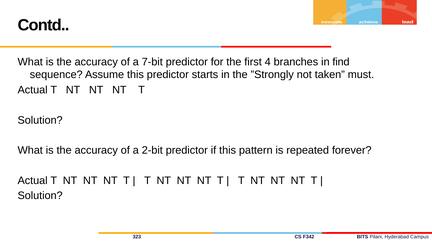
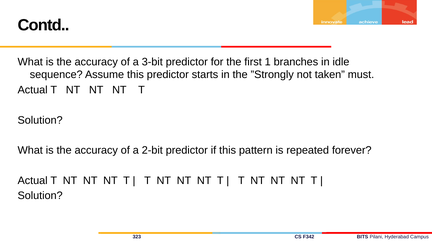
7-bit: 7-bit -> 3-bit
4: 4 -> 1
find: find -> idle
